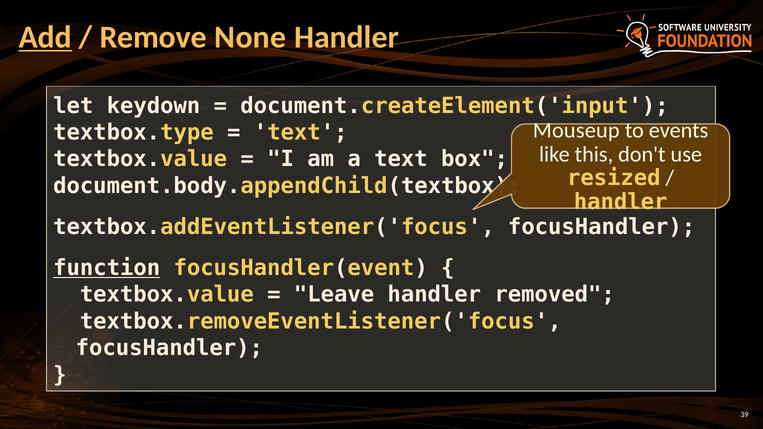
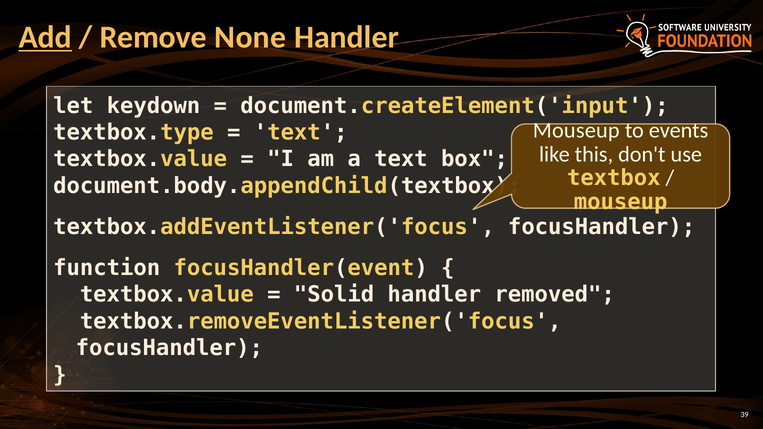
resized: resized -> textbox
handler at (621, 202): handler -> mouseup
function underline: present -> none
Leave: Leave -> Solid
